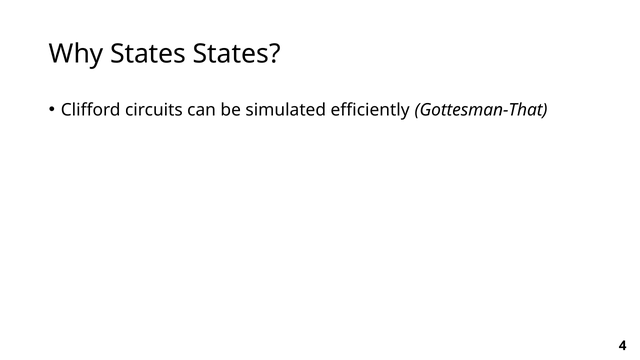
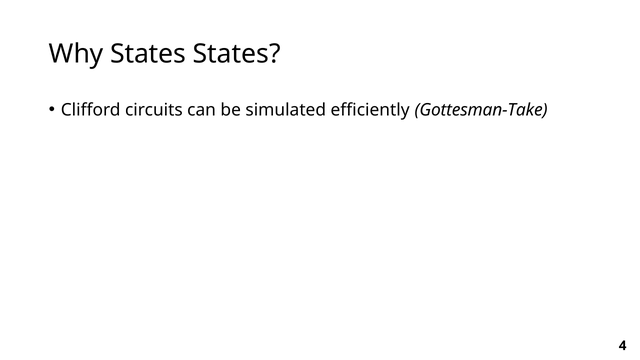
Gottesman-That: Gottesman-That -> Gottesman-Take
